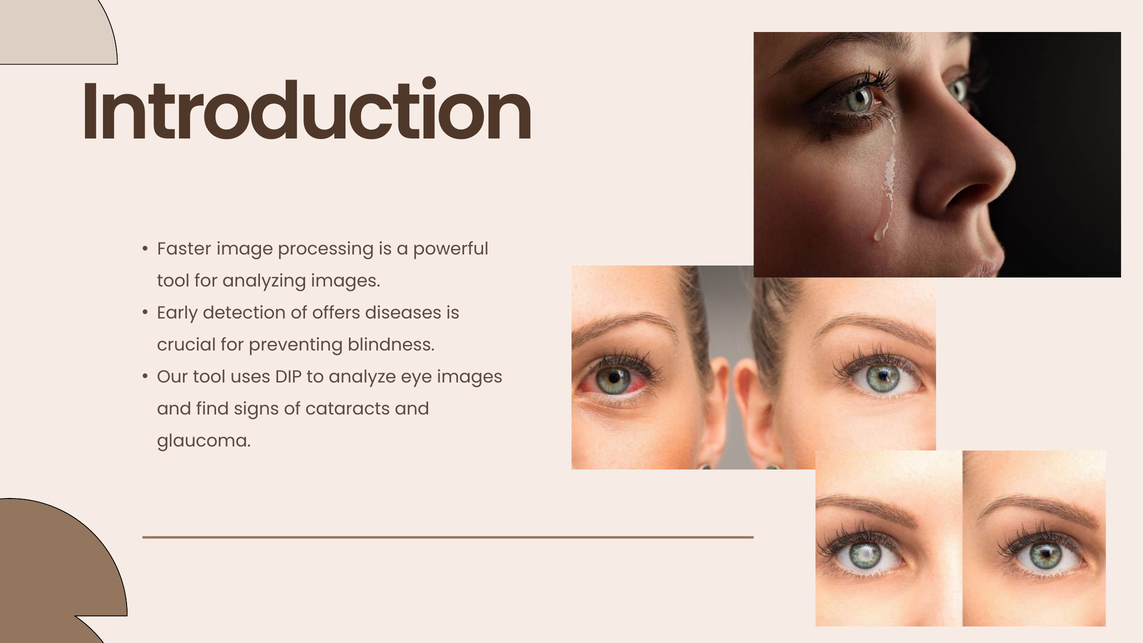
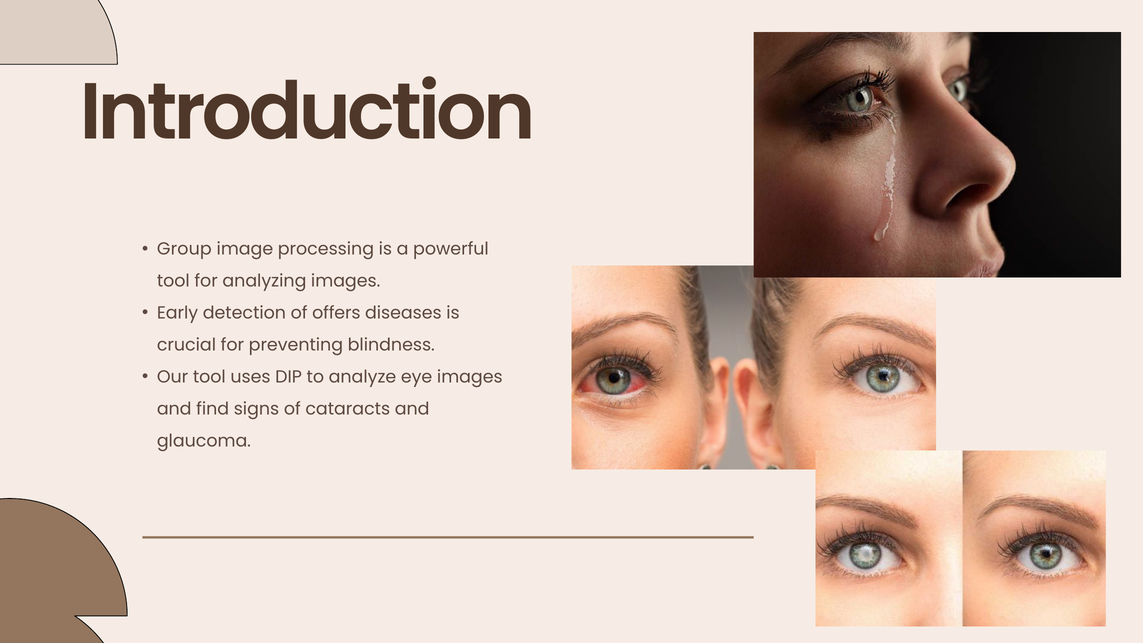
Faster: Faster -> Group
